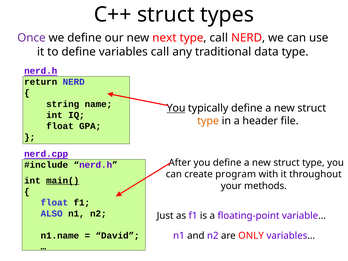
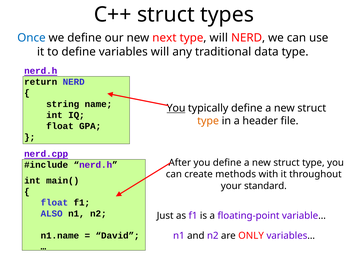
Once colour: purple -> blue
type call: call -> will
variables call: call -> will
program: program -> methods
main( underline: present -> none
methods: methods -> standard
